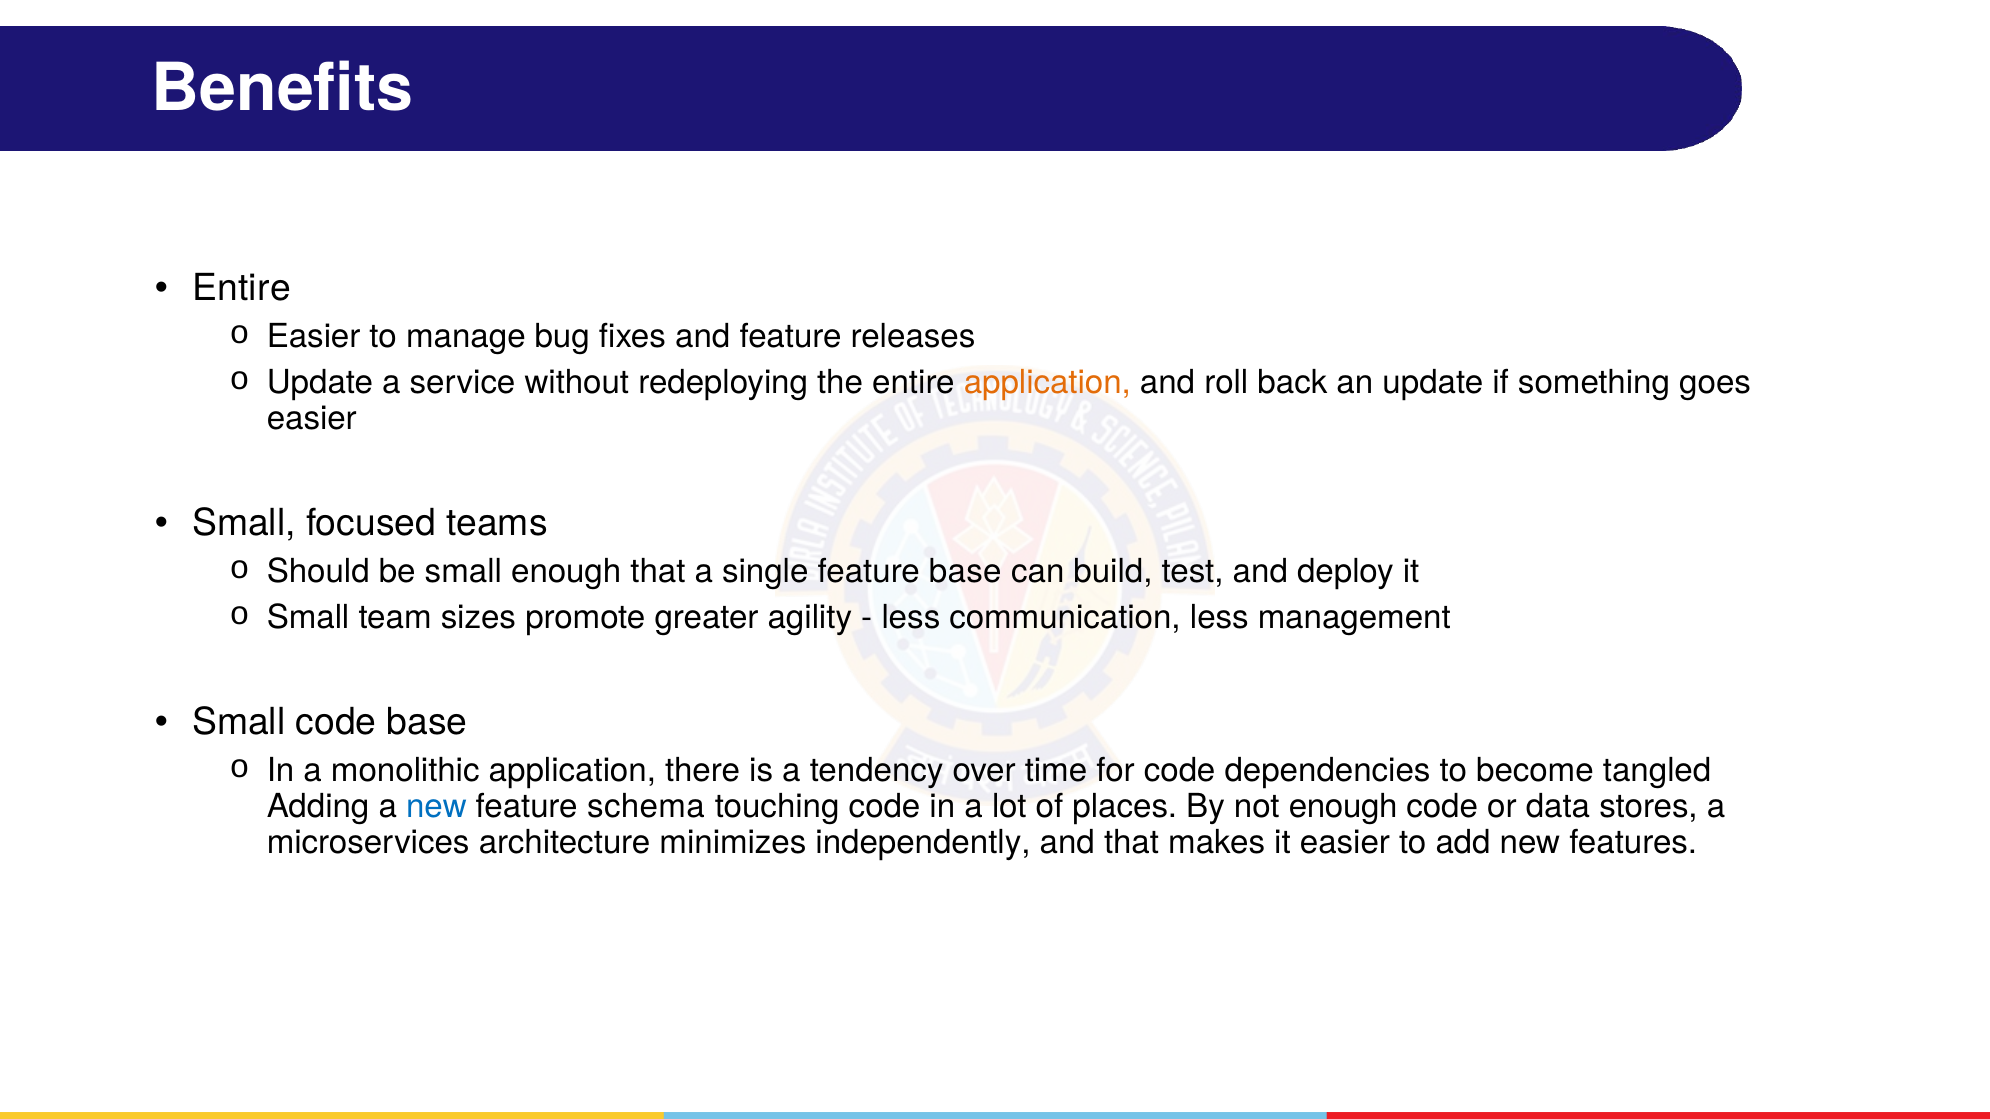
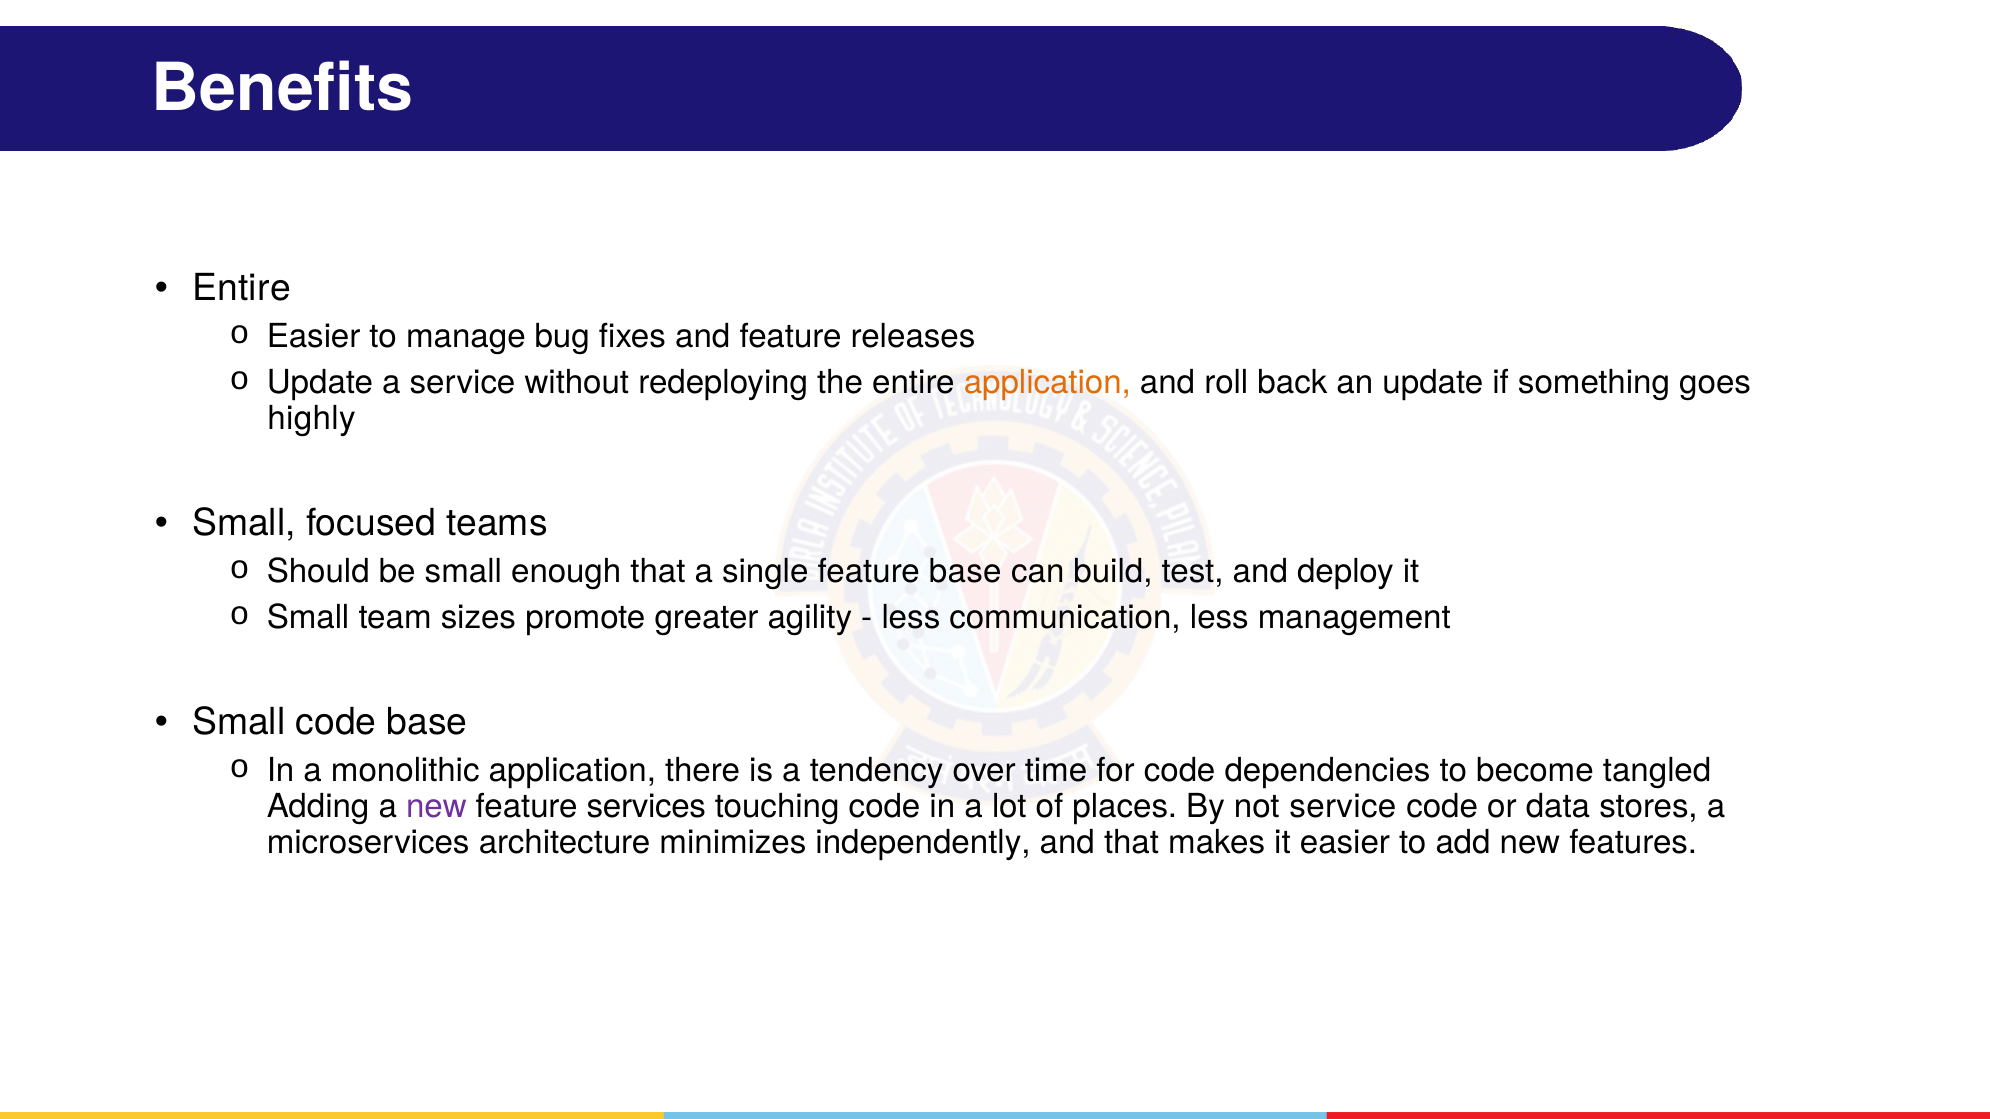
easier at (312, 419): easier -> highly
new at (436, 807) colour: blue -> purple
schema: schema -> services
not enough: enough -> service
